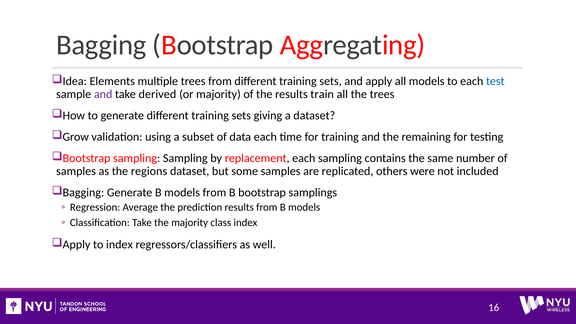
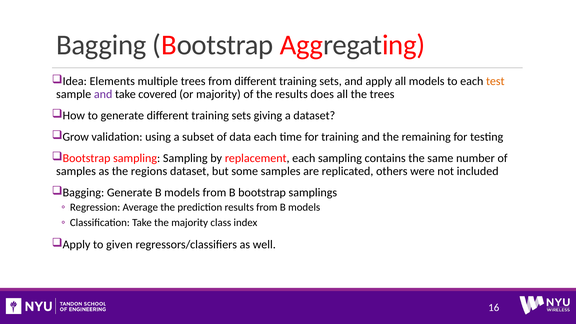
test colour: blue -> orange
derived: derived -> covered
train: train -> does
to index: index -> given
